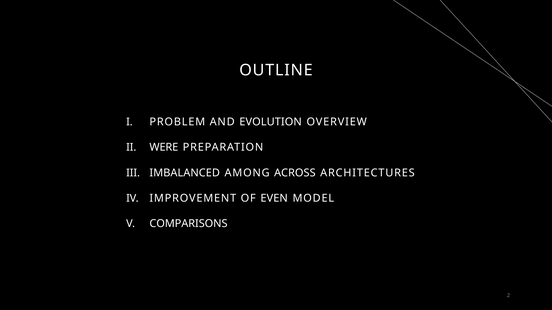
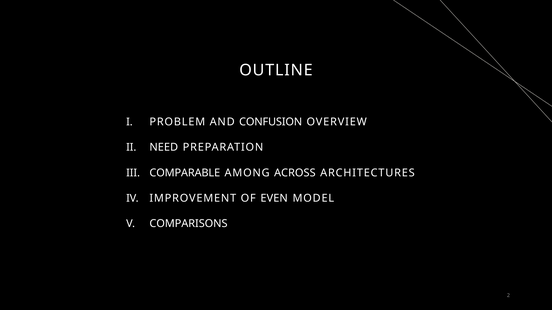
EVOLUTION: EVOLUTION -> CONFUSION
WERE: WERE -> NEED
IMBALANCED: IMBALANCED -> COMPARABLE
